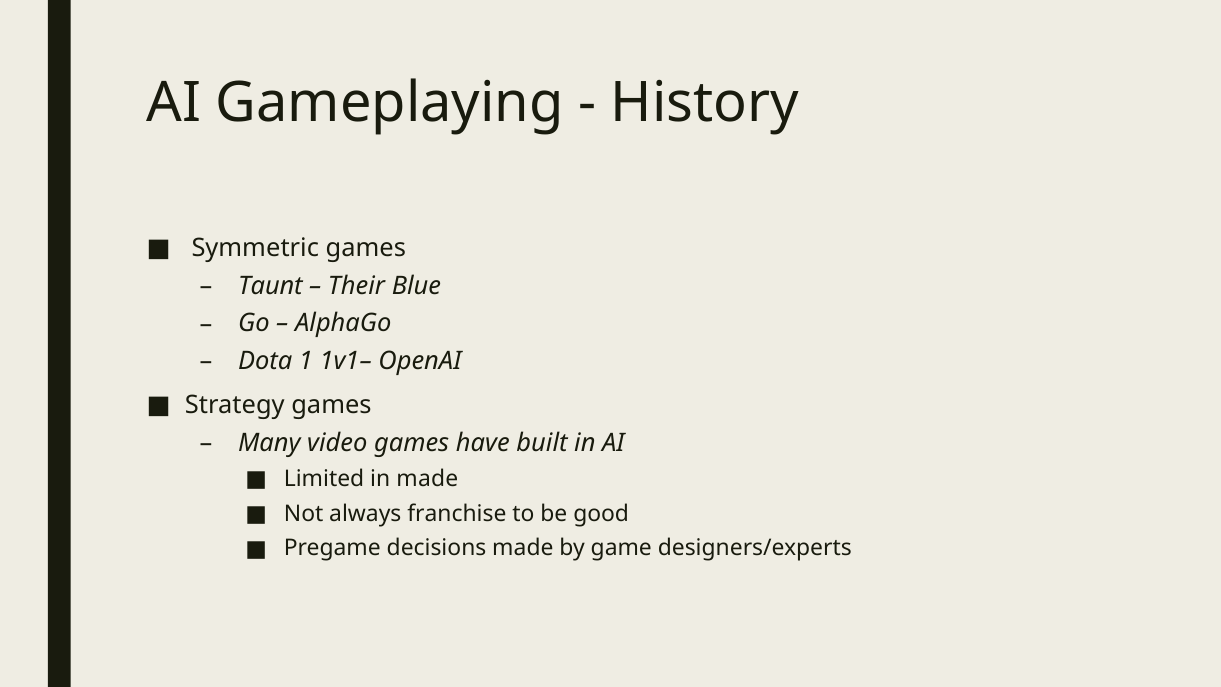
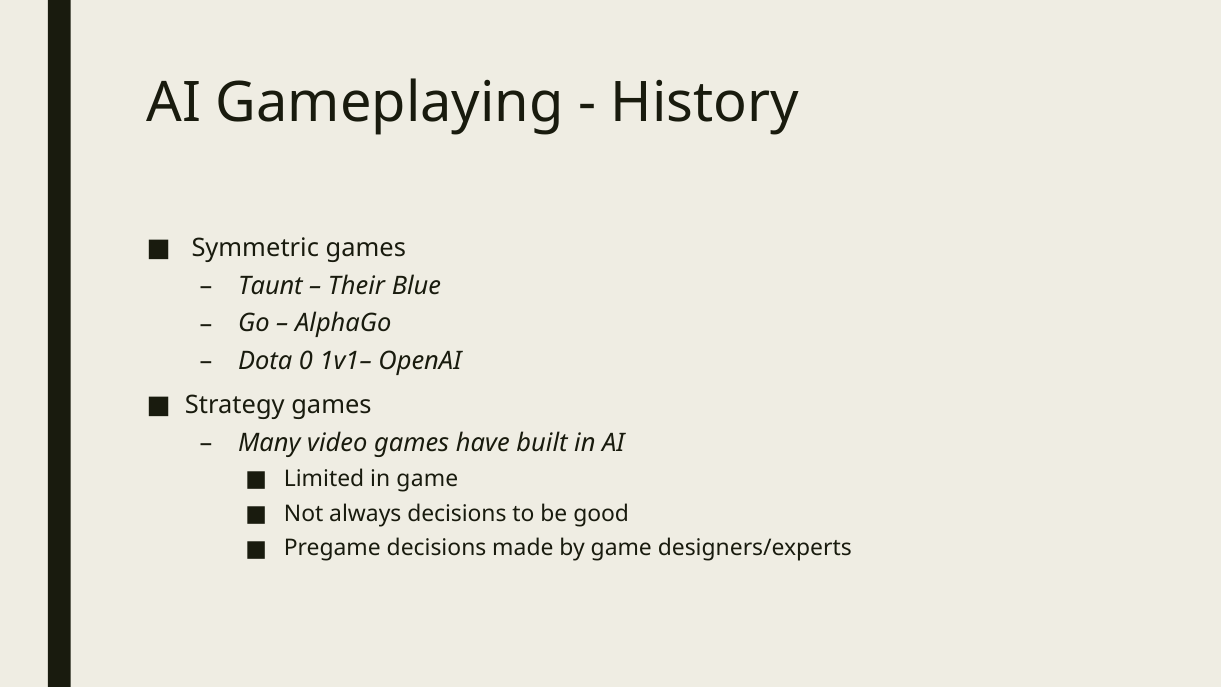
1: 1 -> 0
in made: made -> game
always franchise: franchise -> decisions
